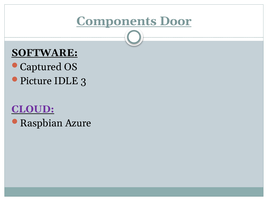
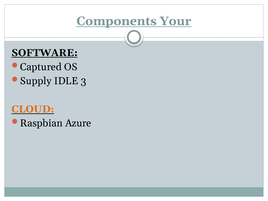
Door: Door -> Your
Picture: Picture -> Supply
CLOUD colour: purple -> orange
